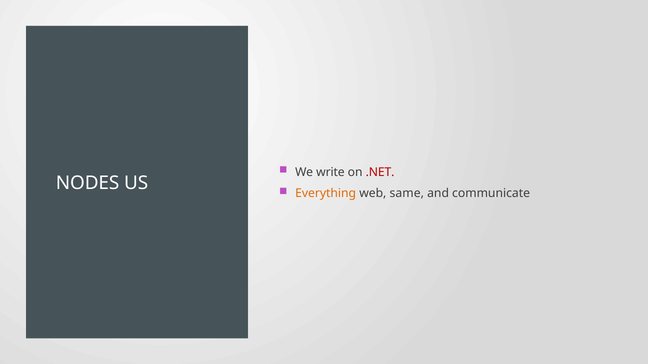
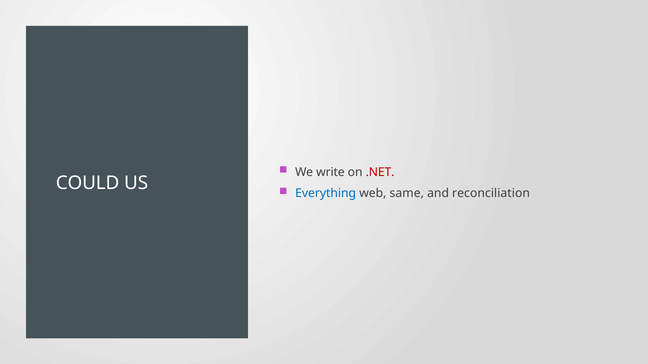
NODES: NODES -> COULD
Everything colour: orange -> blue
communicate: communicate -> reconciliation
